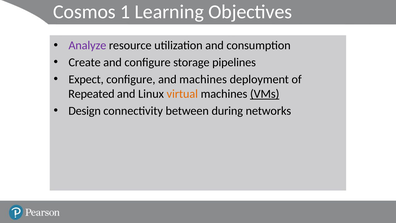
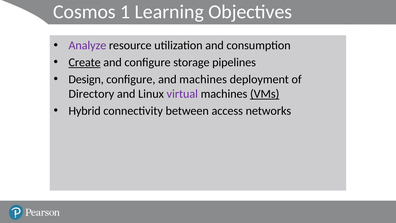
Create underline: none -> present
Expect: Expect -> Design
Repeated: Repeated -> Directory
virtual colour: orange -> purple
Design: Design -> Hybrid
during: during -> access
